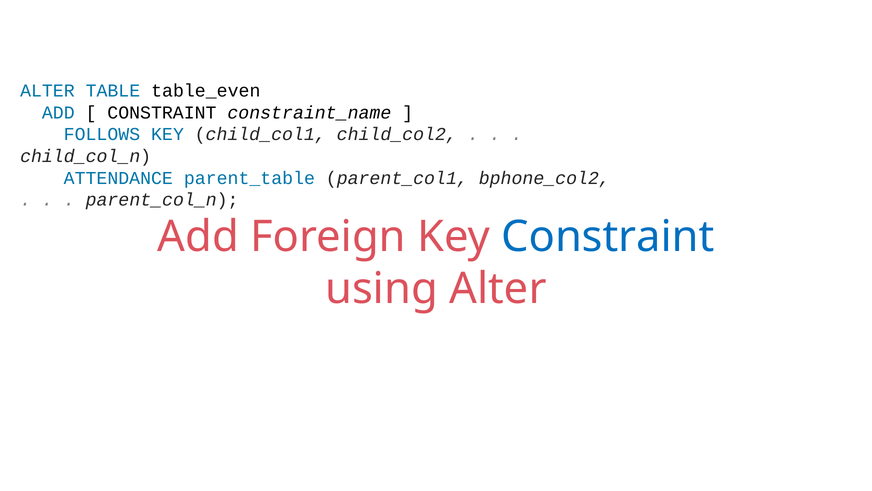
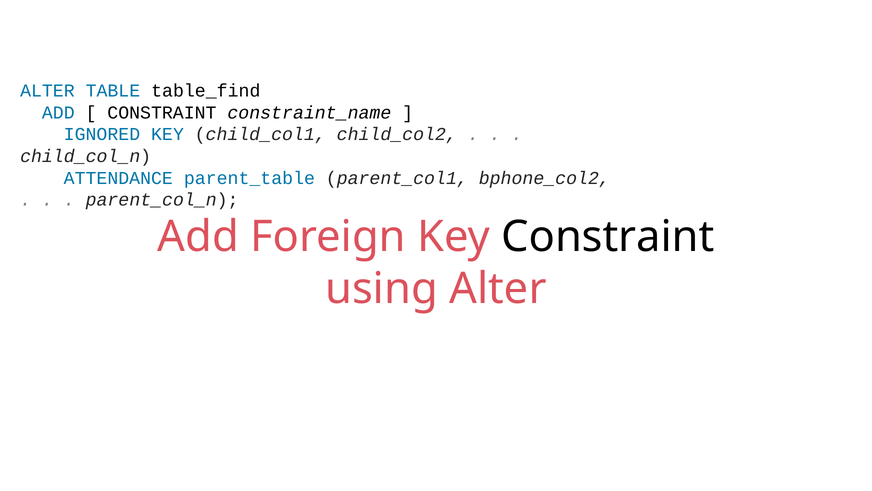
table_even: table_even -> table_find
FOLLOWS: FOLLOWS -> IGNORED
Constraint at (608, 236) colour: blue -> black
